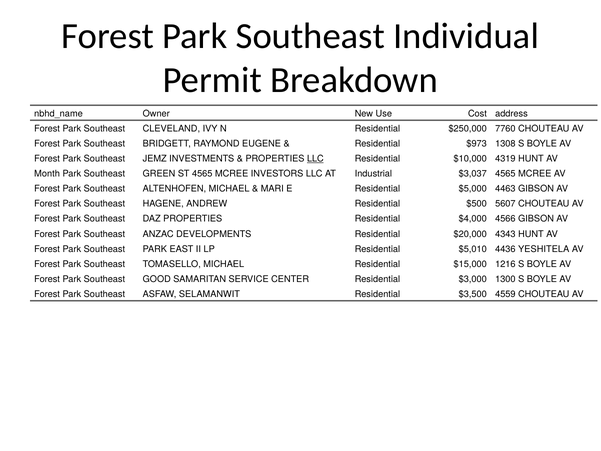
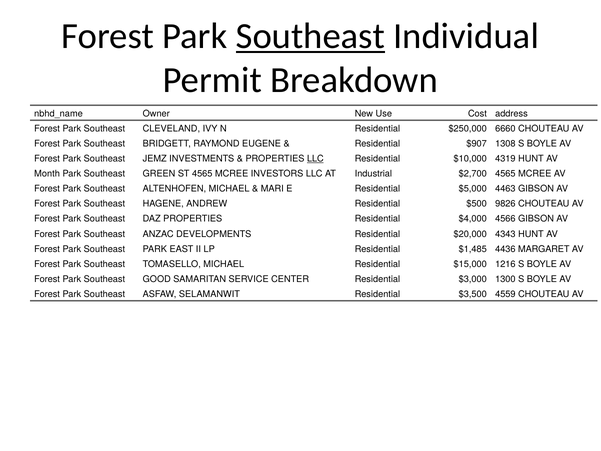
Southeast at (310, 36) underline: none -> present
7760: 7760 -> 6660
$973: $973 -> $907
$3,037: $3,037 -> $2,700
5607: 5607 -> 9826
$5,010: $5,010 -> $1,485
YESHITELA: YESHITELA -> MARGARET
